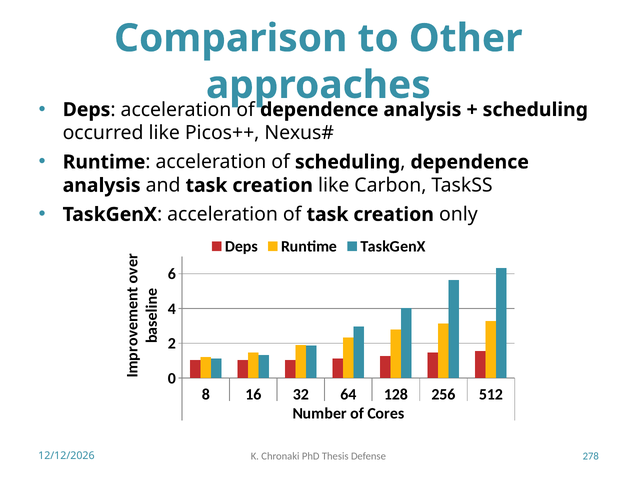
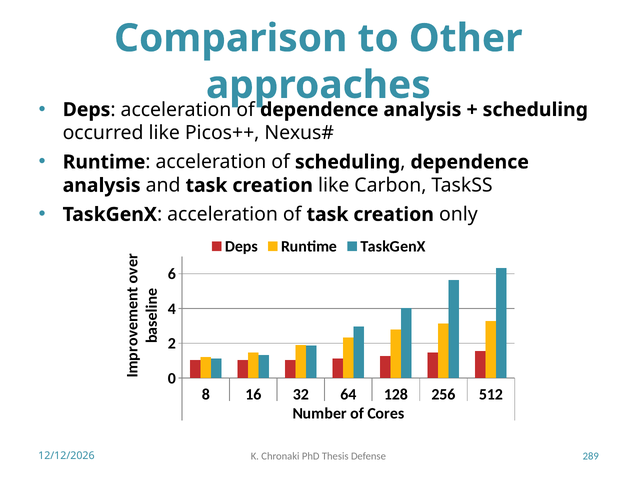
278: 278 -> 289
